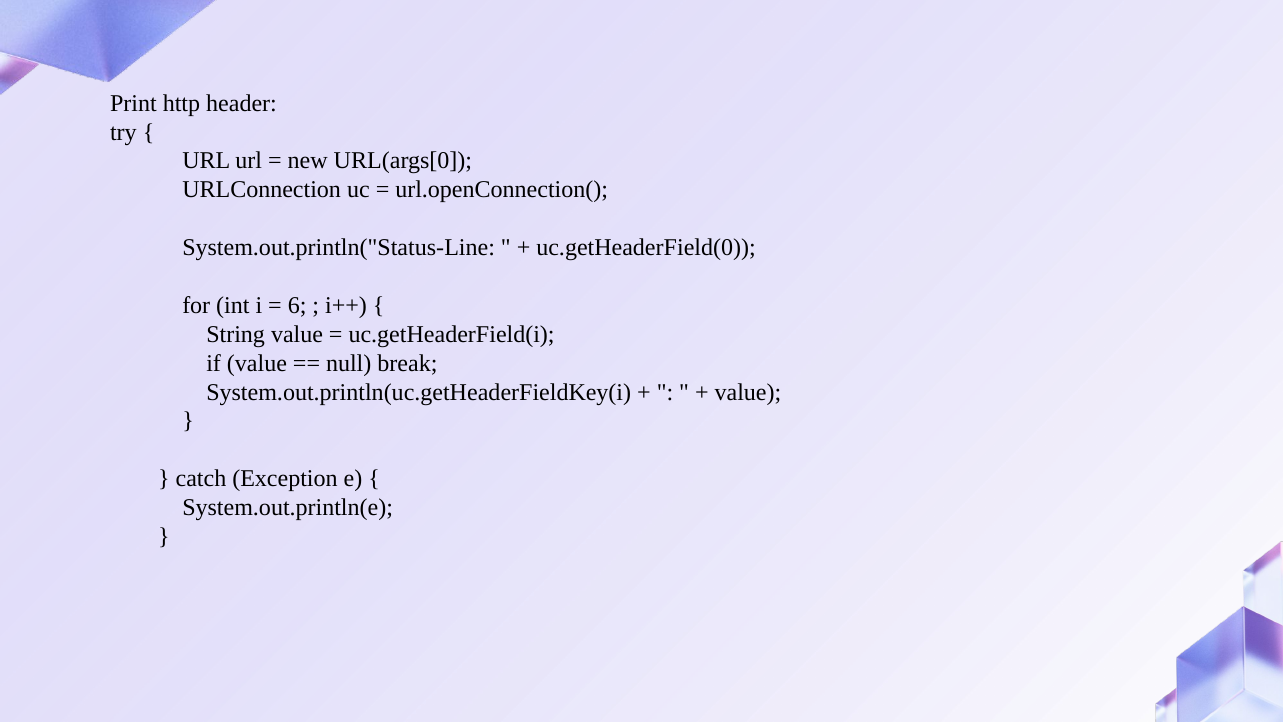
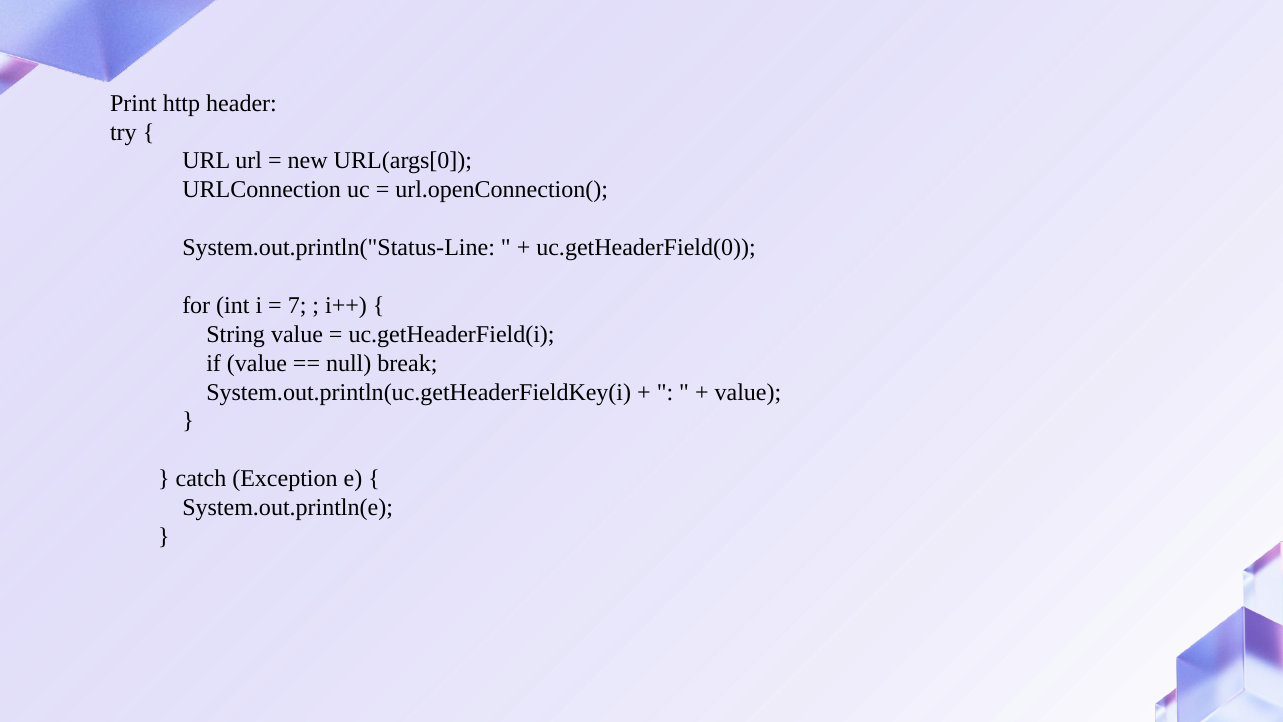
6: 6 -> 7
